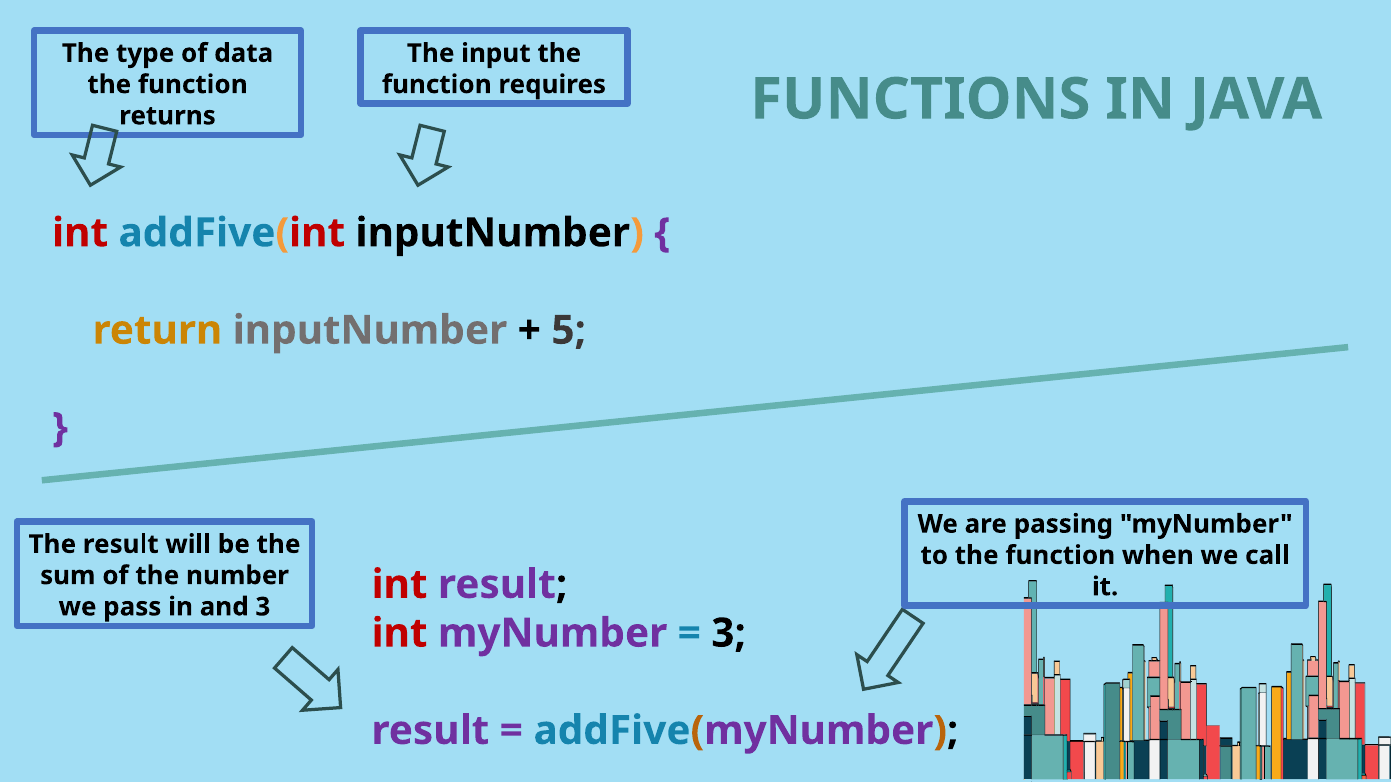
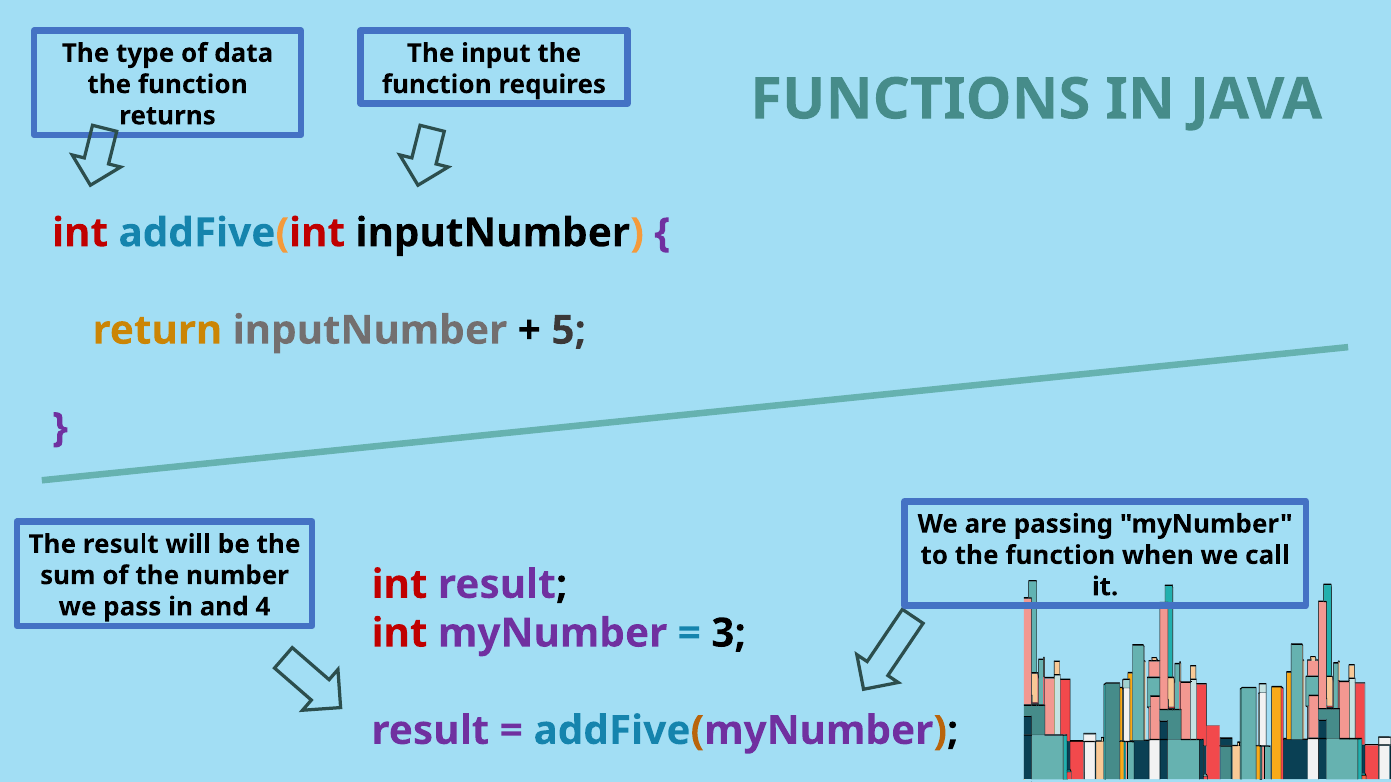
and 3: 3 -> 4
